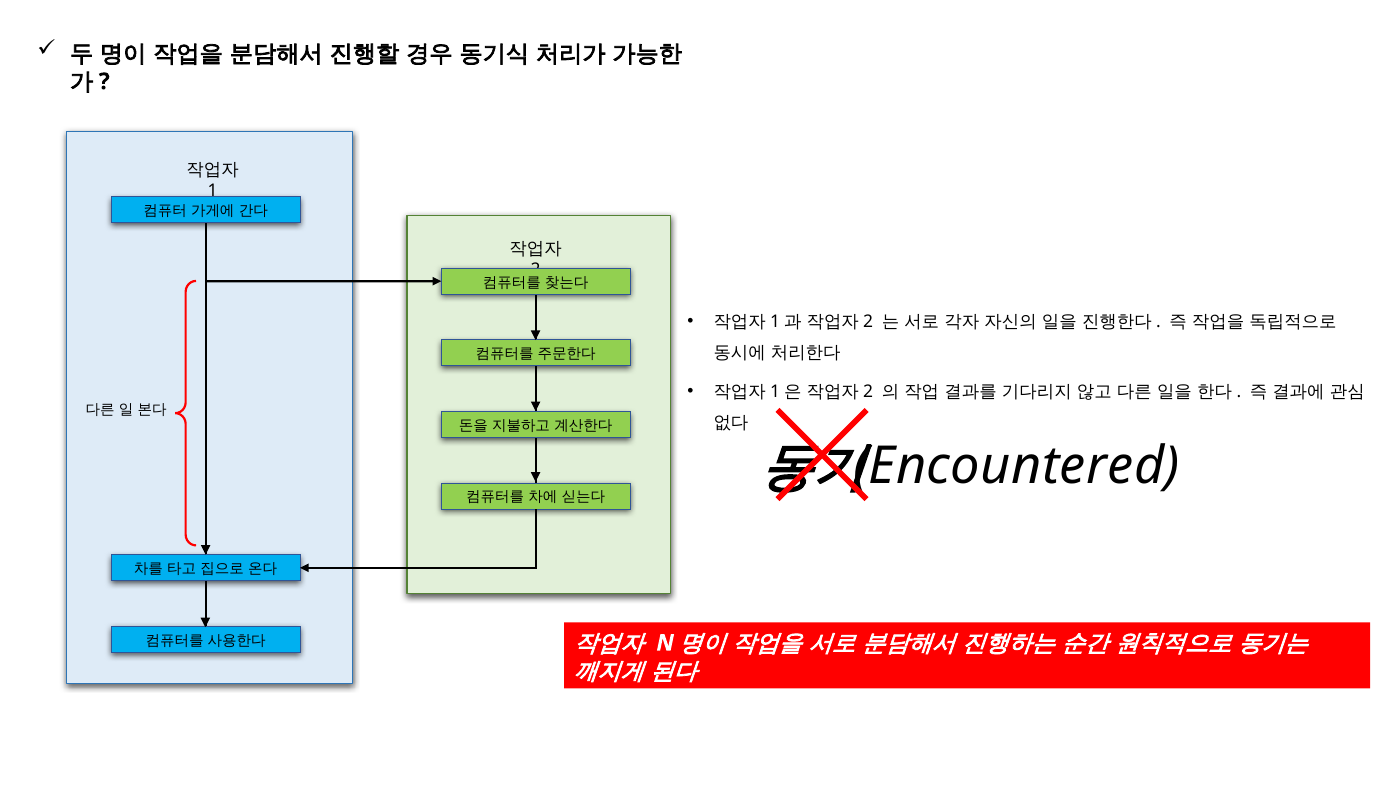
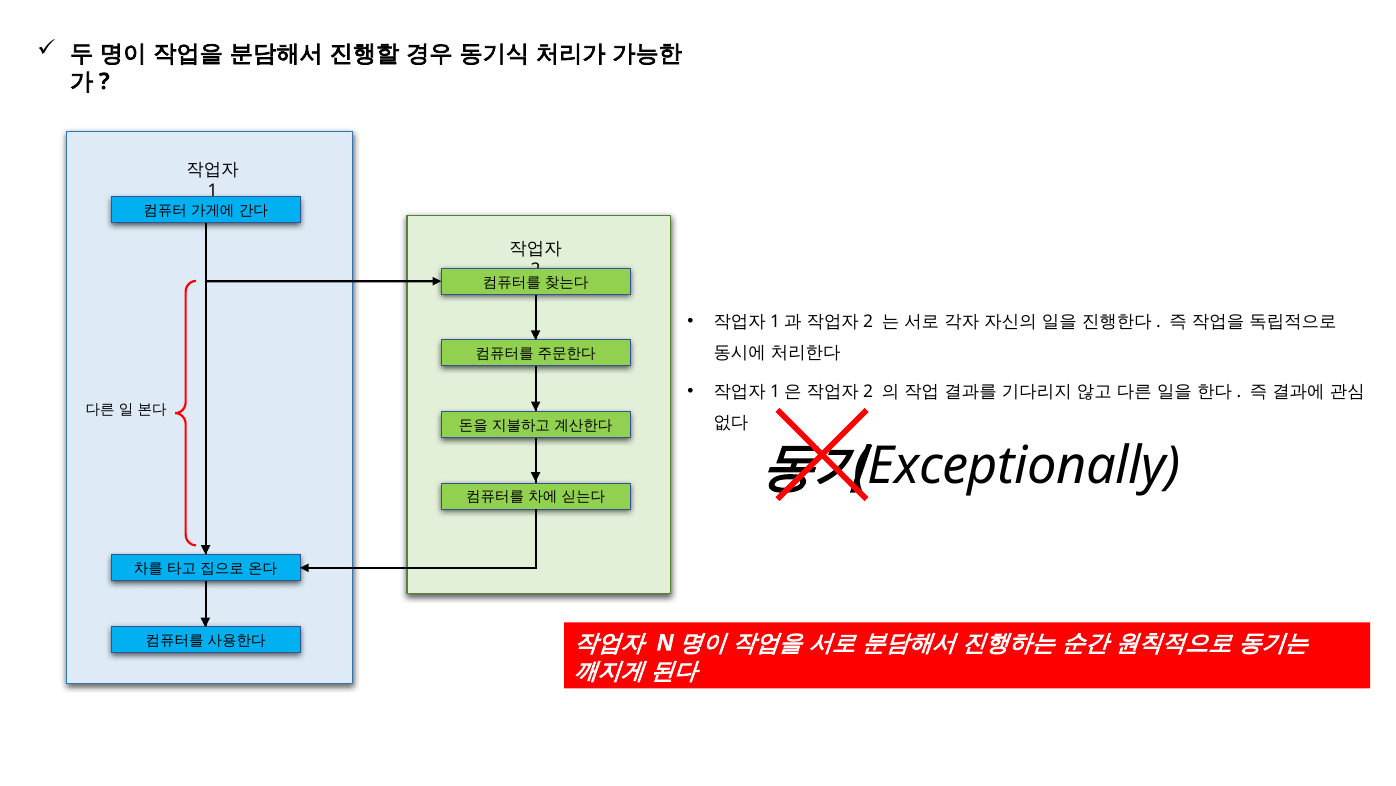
Encountered: Encountered -> Exceptionally
